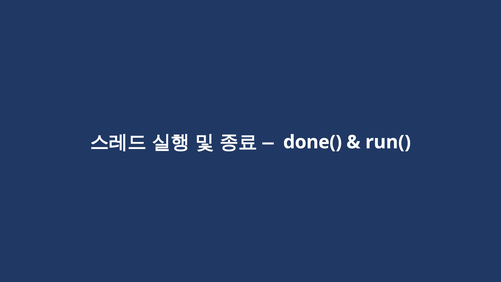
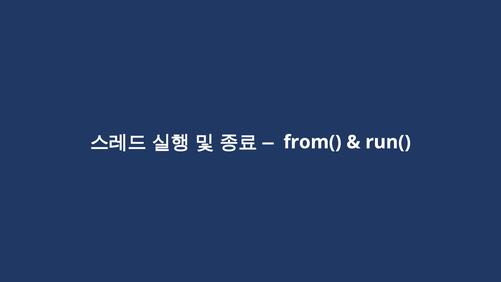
done(: done( -> from(
